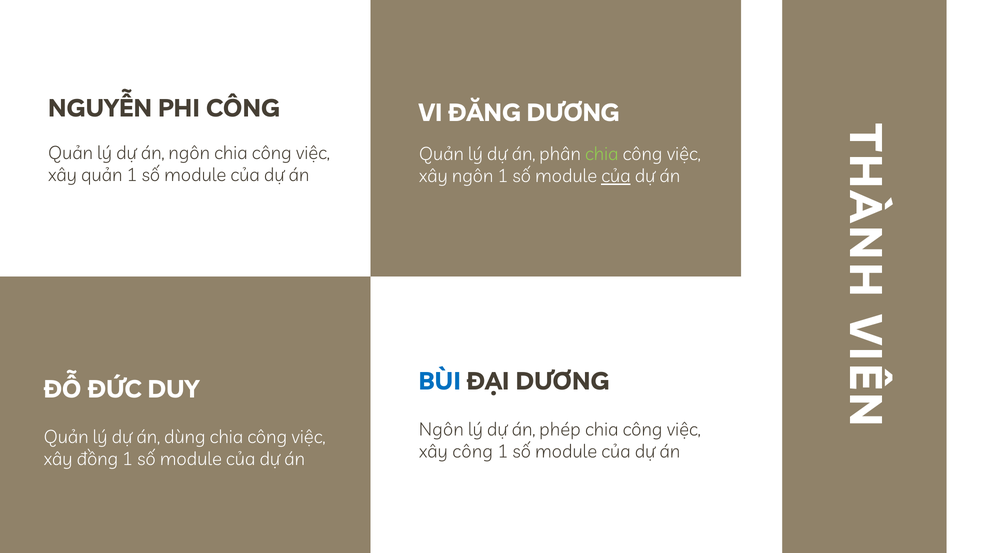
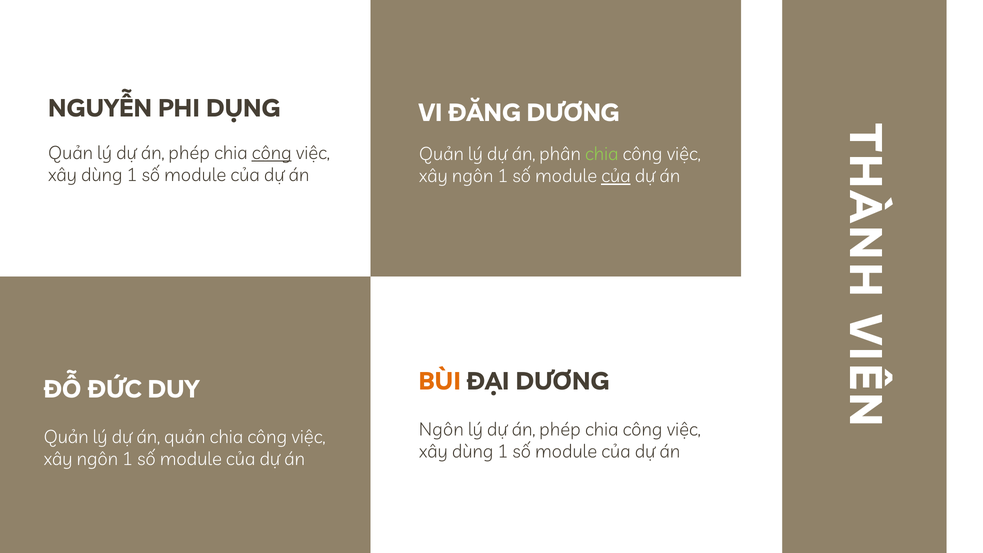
PHI CÔNG: CÔNG -> DỤNG
ngôn at (189, 153): ngôn -> phép
công at (272, 153) underline: none -> present
quản at (102, 175): quản -> dùng
BÙI colour: blue -> orange
án dùng: dùng -> quản
công at (473, 452): công -> dùng
đồng at (97, 459): đồng -> ngôn
